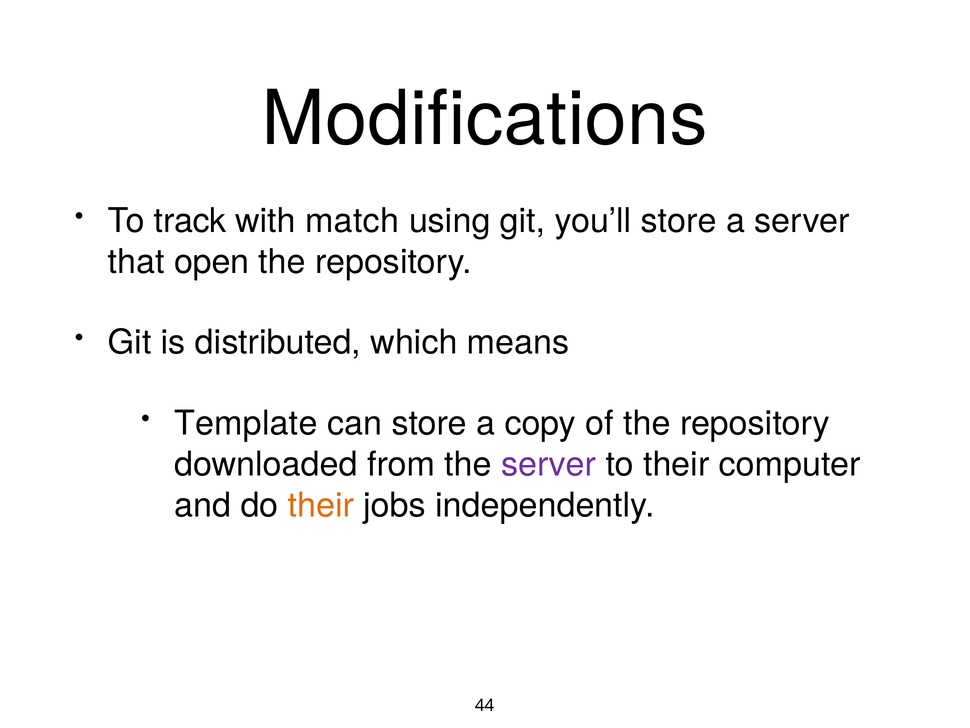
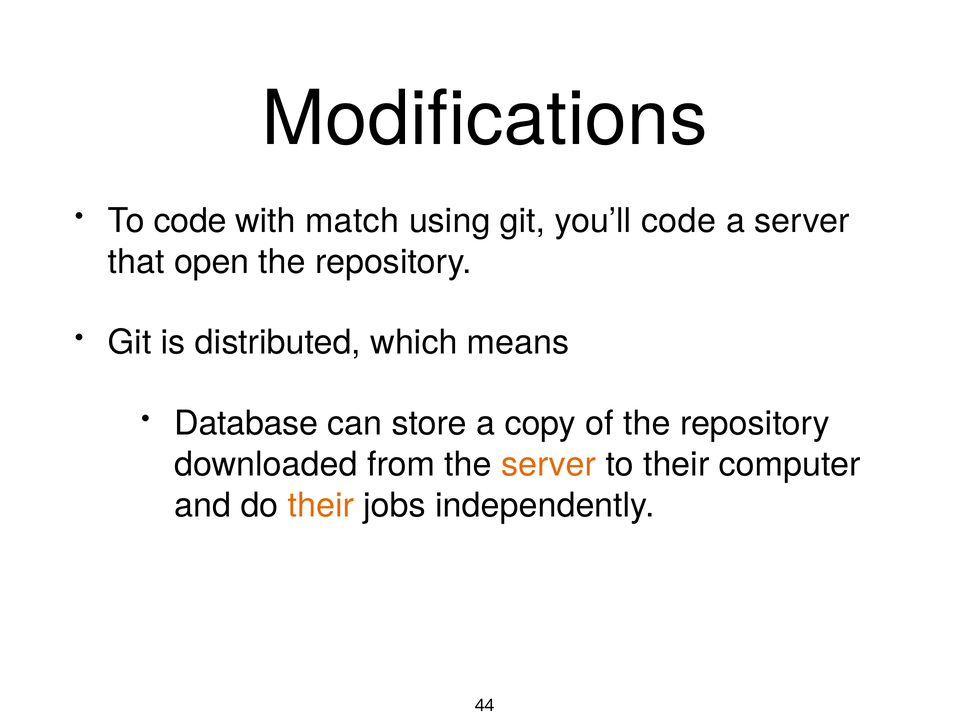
To track: track -> code
you’ll store: store -> code
Template: Template -> Database
server at (549, 464) colour: purple -> orange
